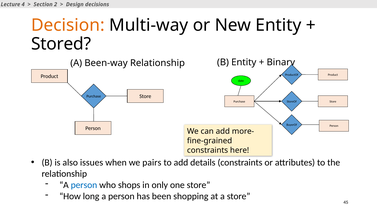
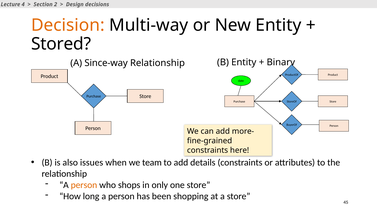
Been-way: Been-way -> Since-way
pairs: pairs -> team
person at (84, 185) colour: blue -> orange
